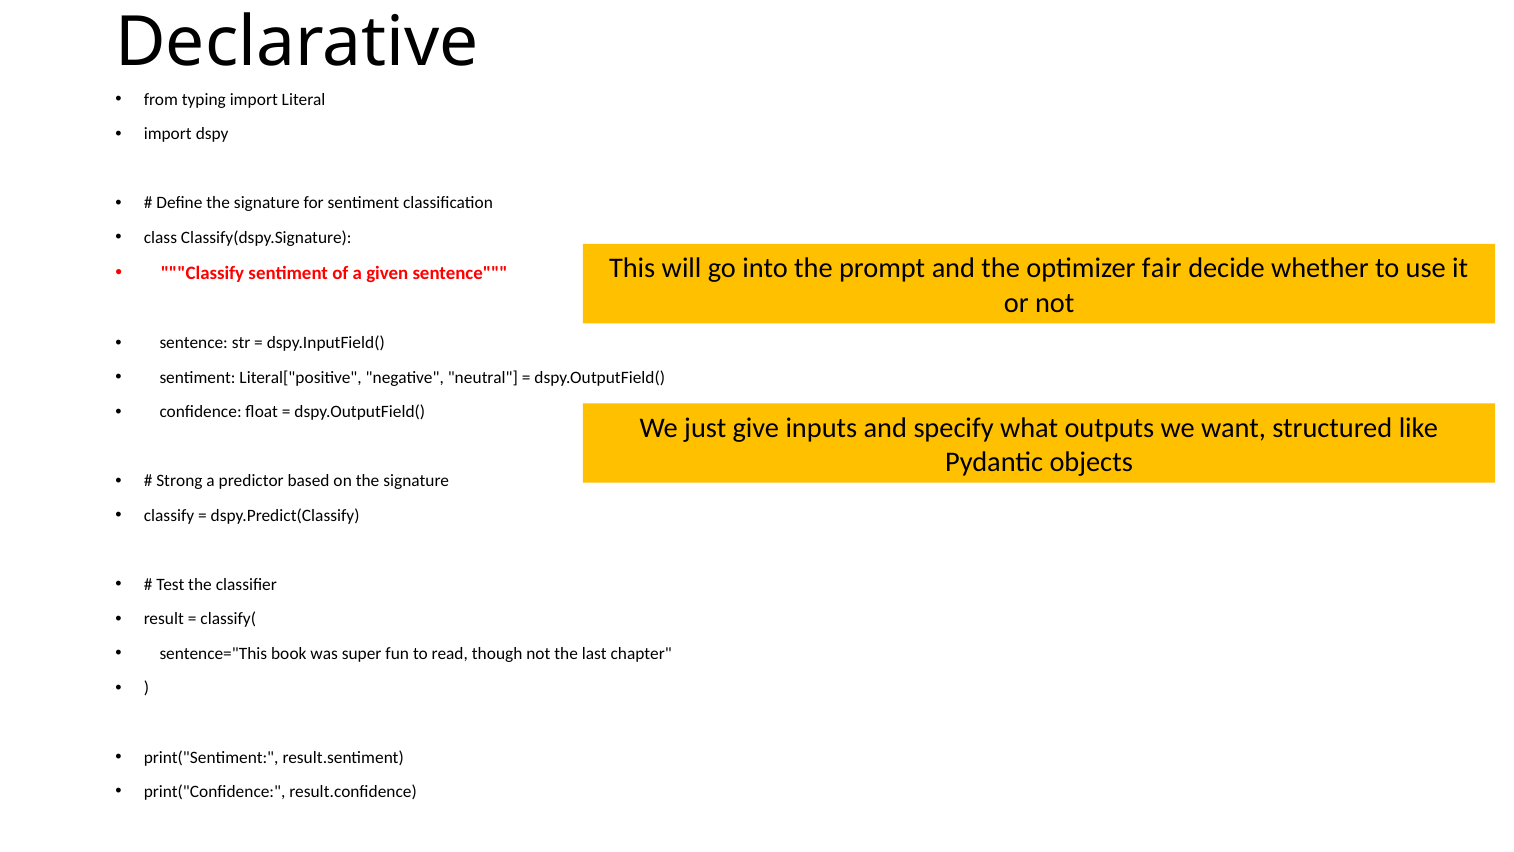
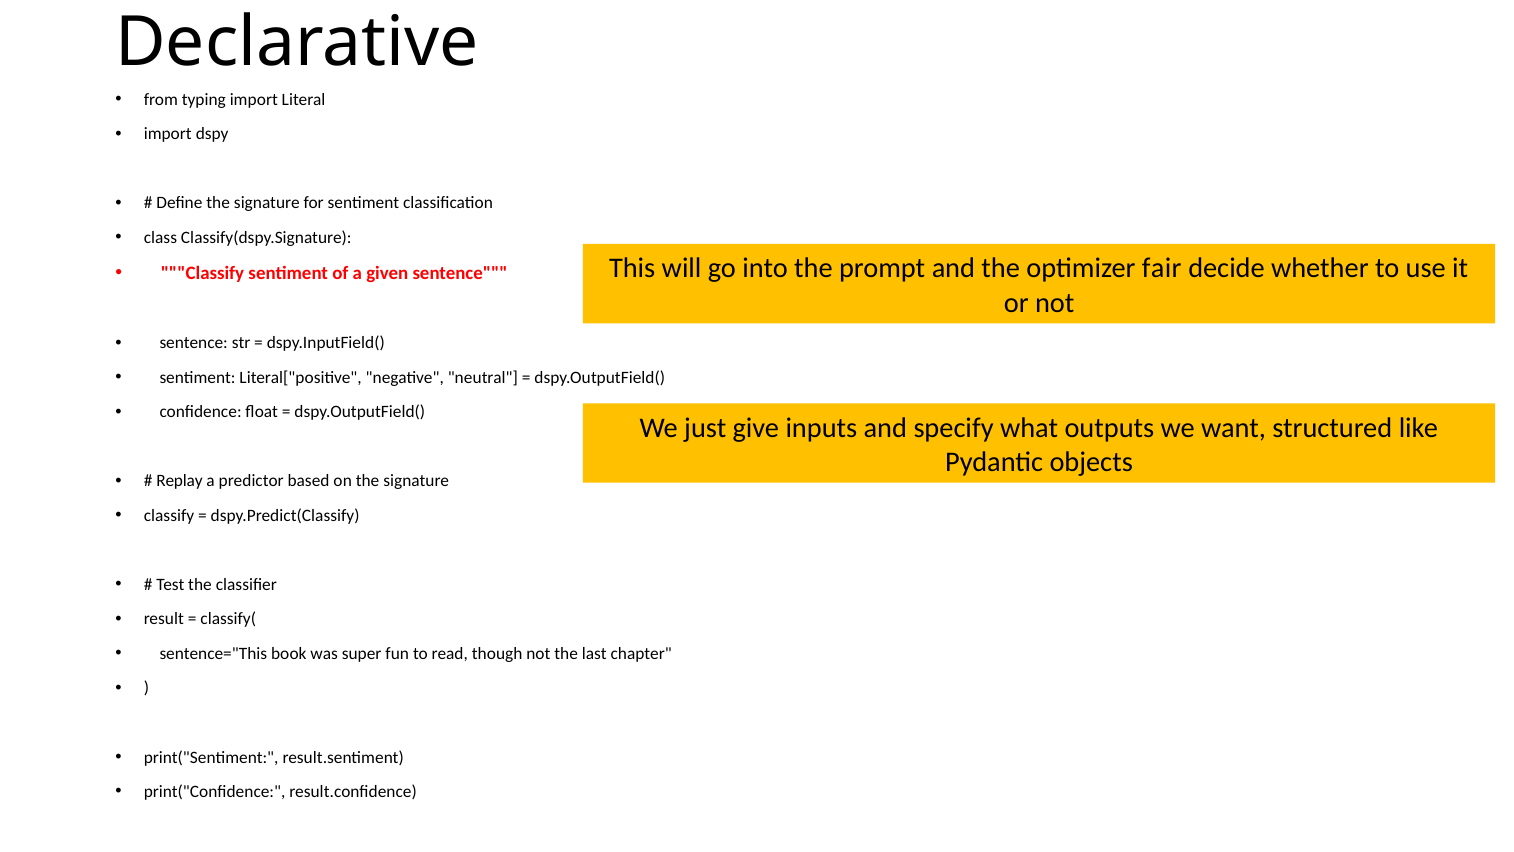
Strong: Strong -> Replay
